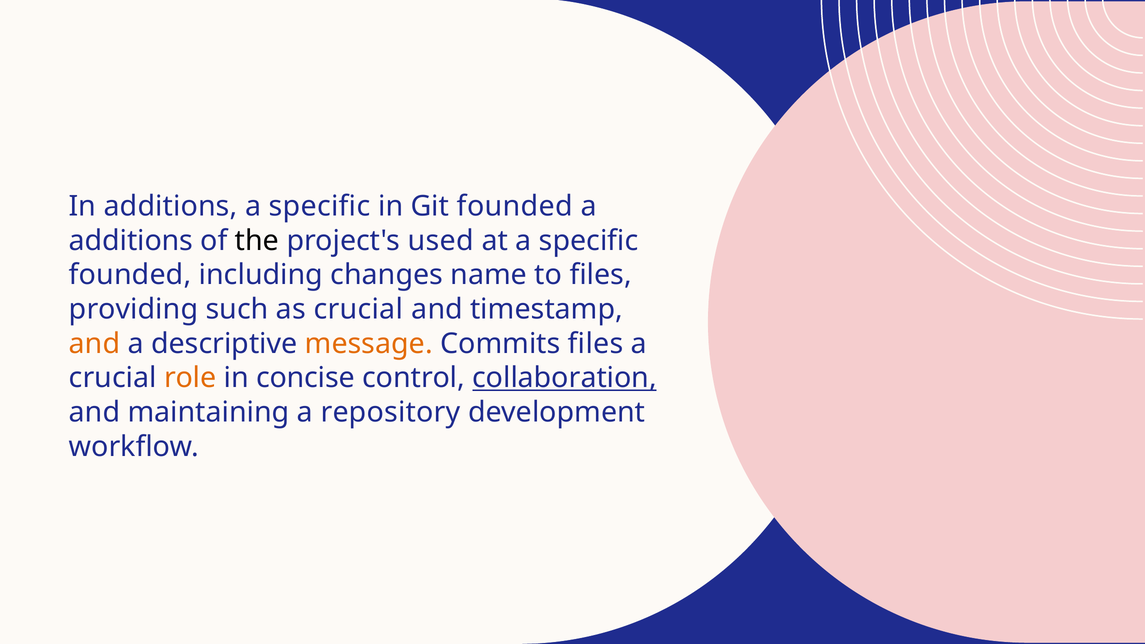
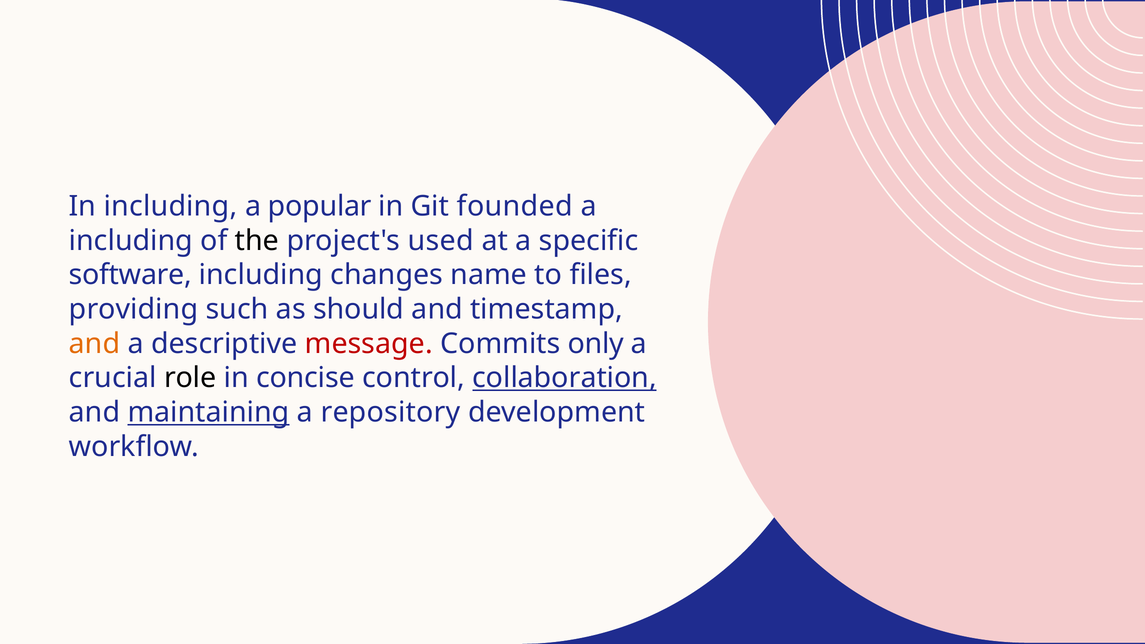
In additions: additions -> including
specific at (320, 206): specific -> popular
additions at (131, 241): additions -> including
founded at (130, 275): founded -> software
as crucial: crucial -> should
message colour: orange -> red
Commits files: files -> only
role colour: orange -> black
maintaining underline: none -> present
